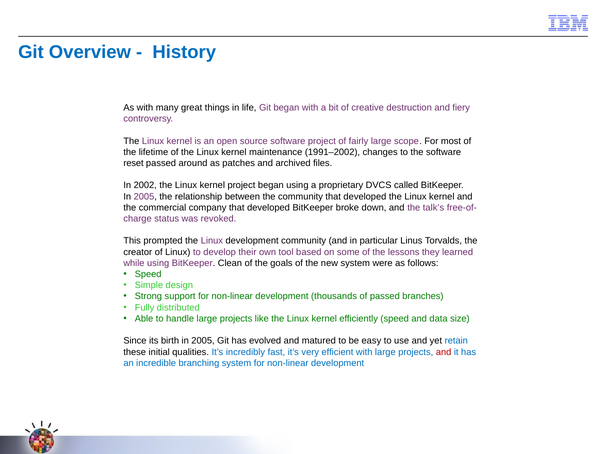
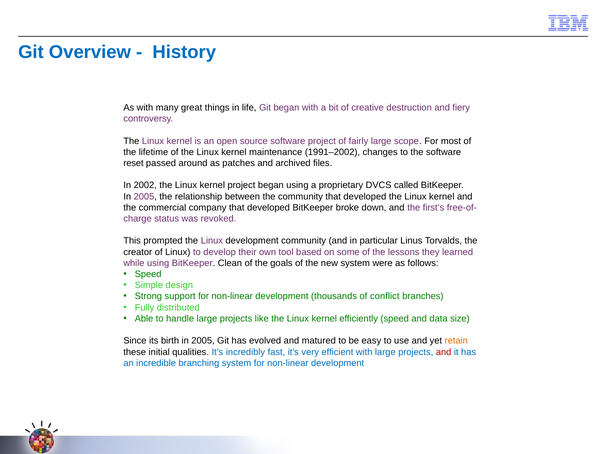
talk’s: talk’s -> first’s
of passed: passed -> conflict
retain colour: blue -> orange
